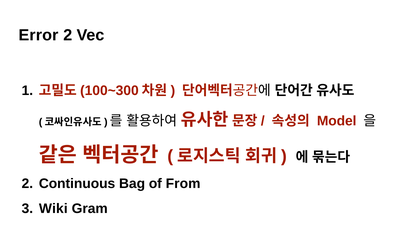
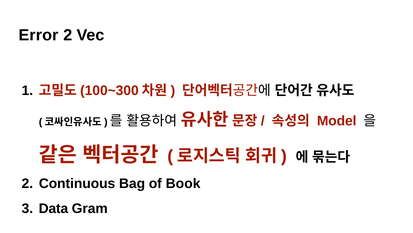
From: From -> Book
Wiki: Wiki -> Data
